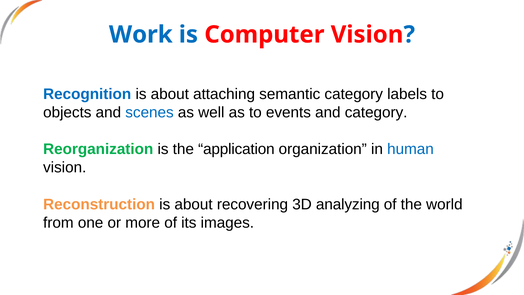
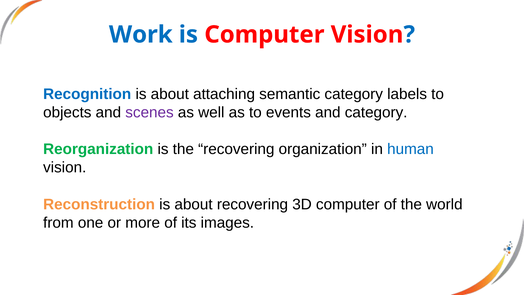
scenes colour: blue -> purple
the application: application -> recovering
3D analyzing: analyzing -> computer
